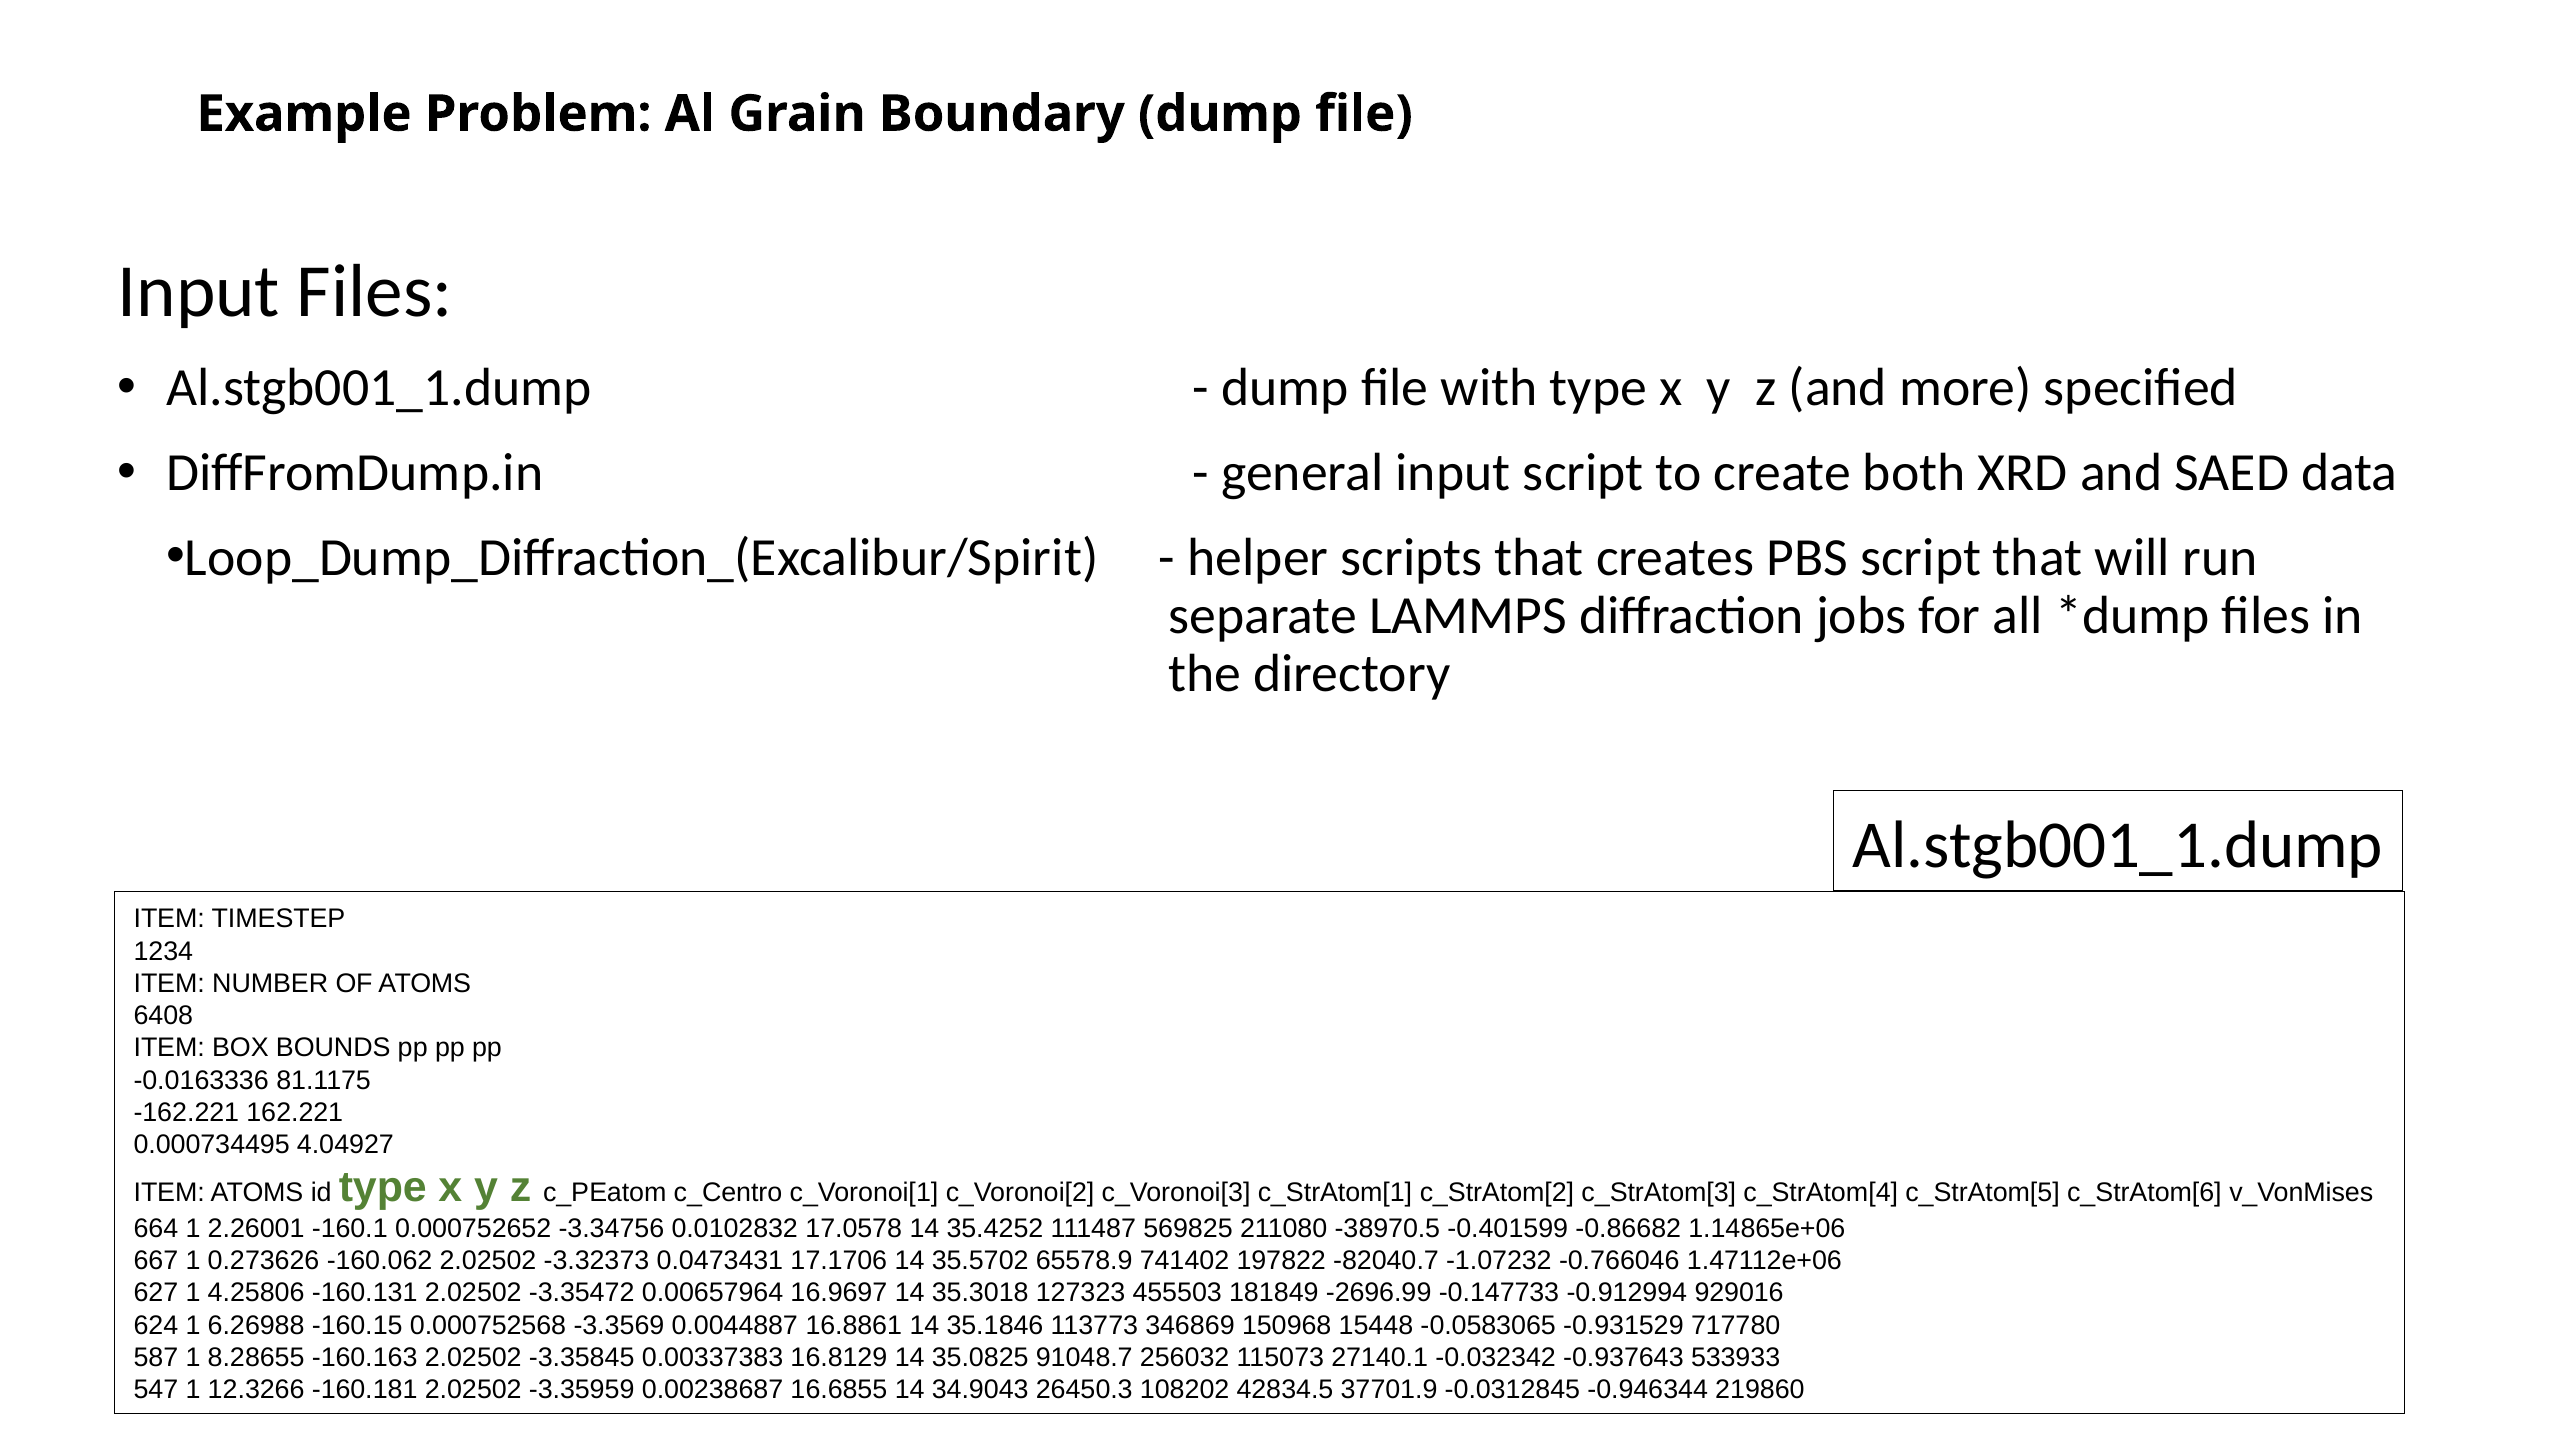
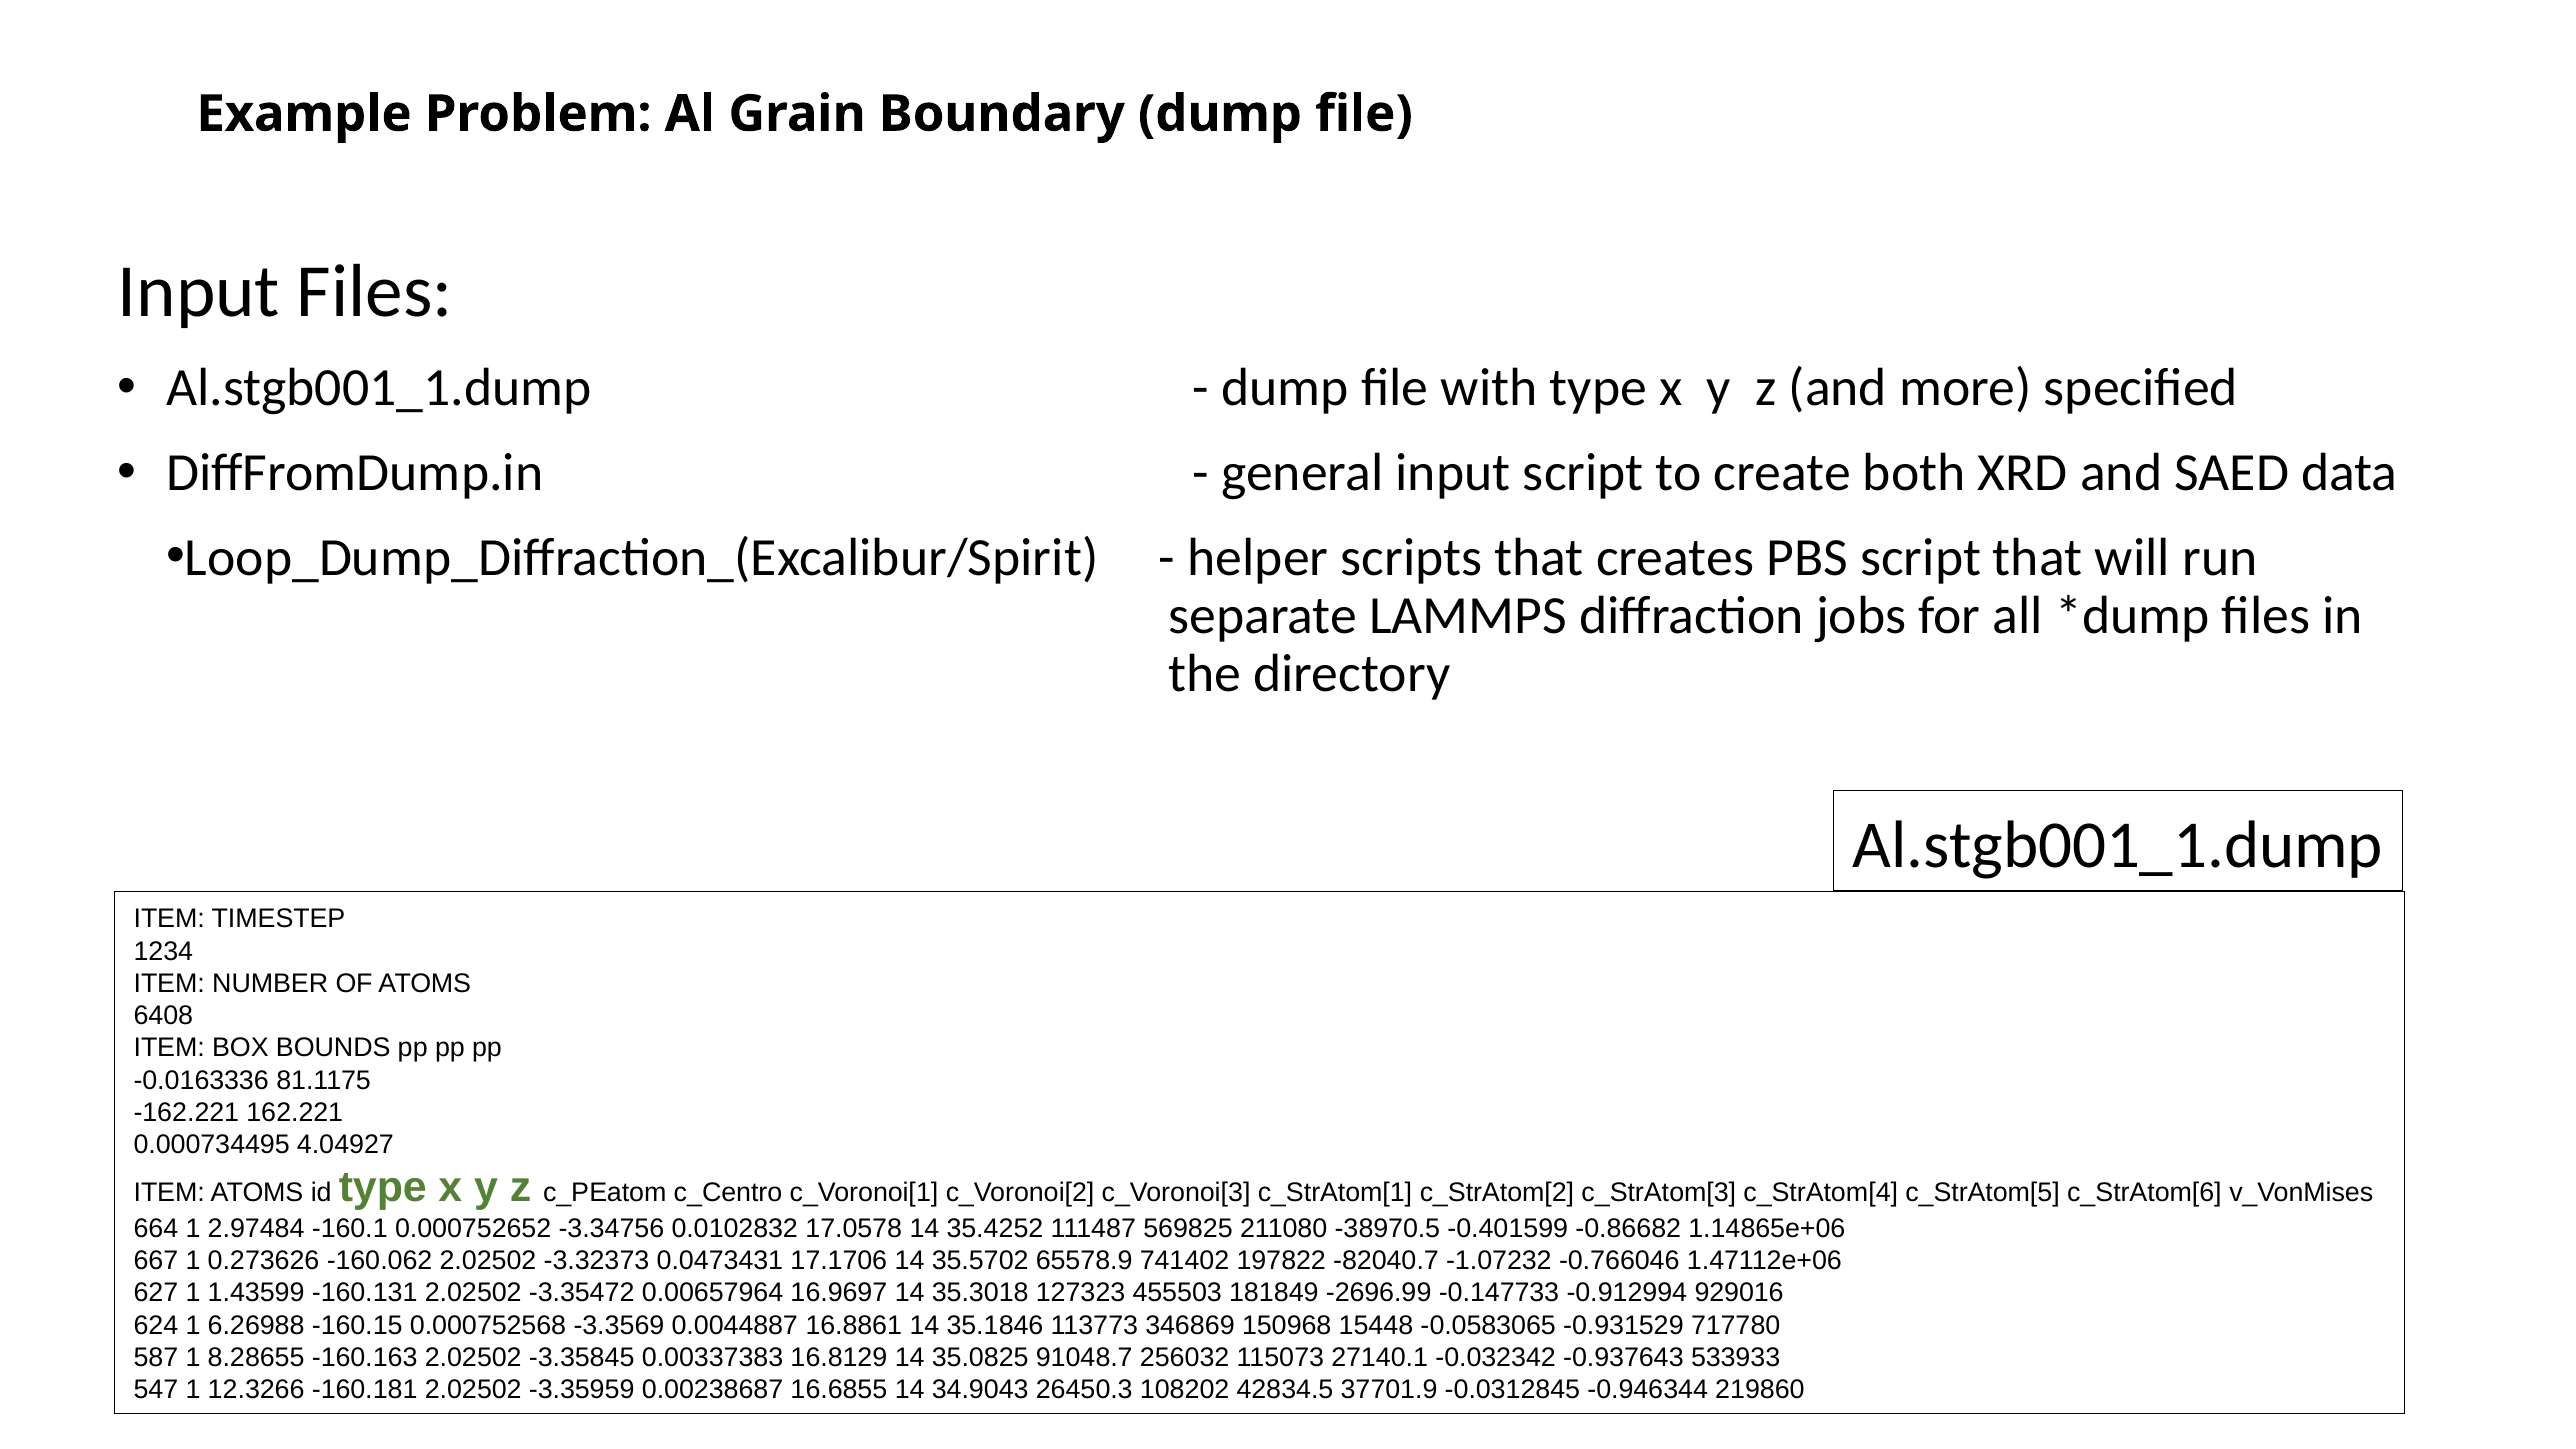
2.26001: 2.26001 -> 2.97484
4.25806: 4.25806 -> 1.43599
